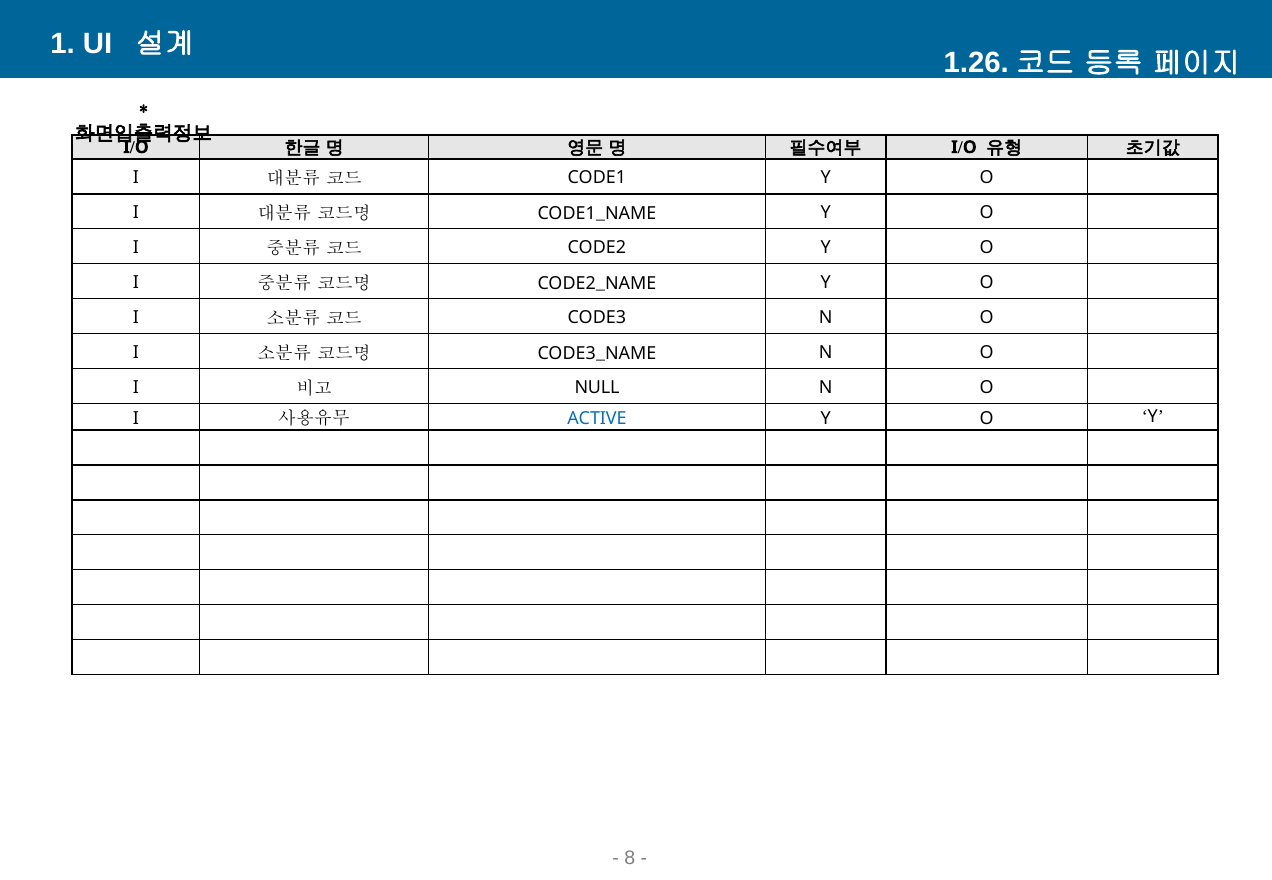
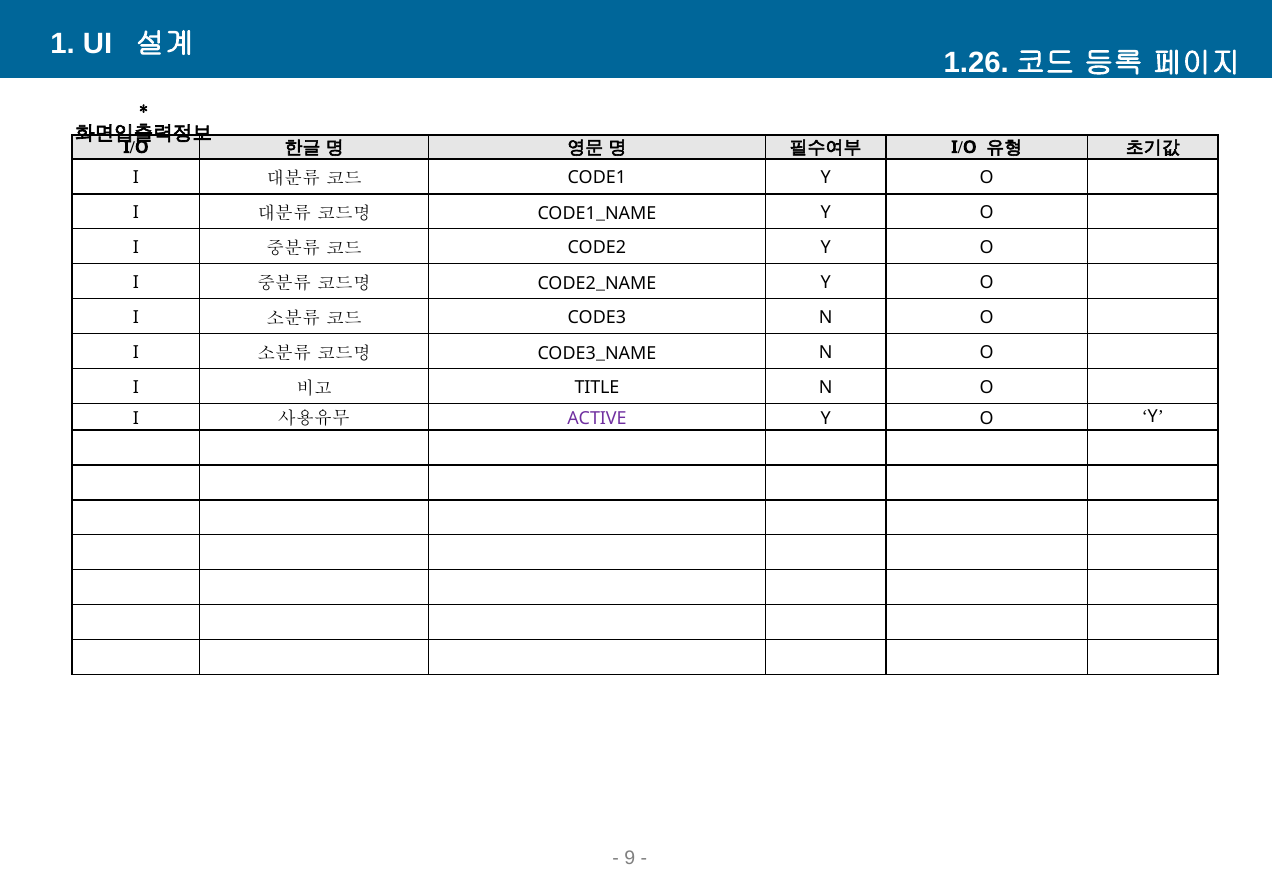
NULL: NULL -> TITLE
ACTIVE colour: blue -> purple
8: 8 -> 9
